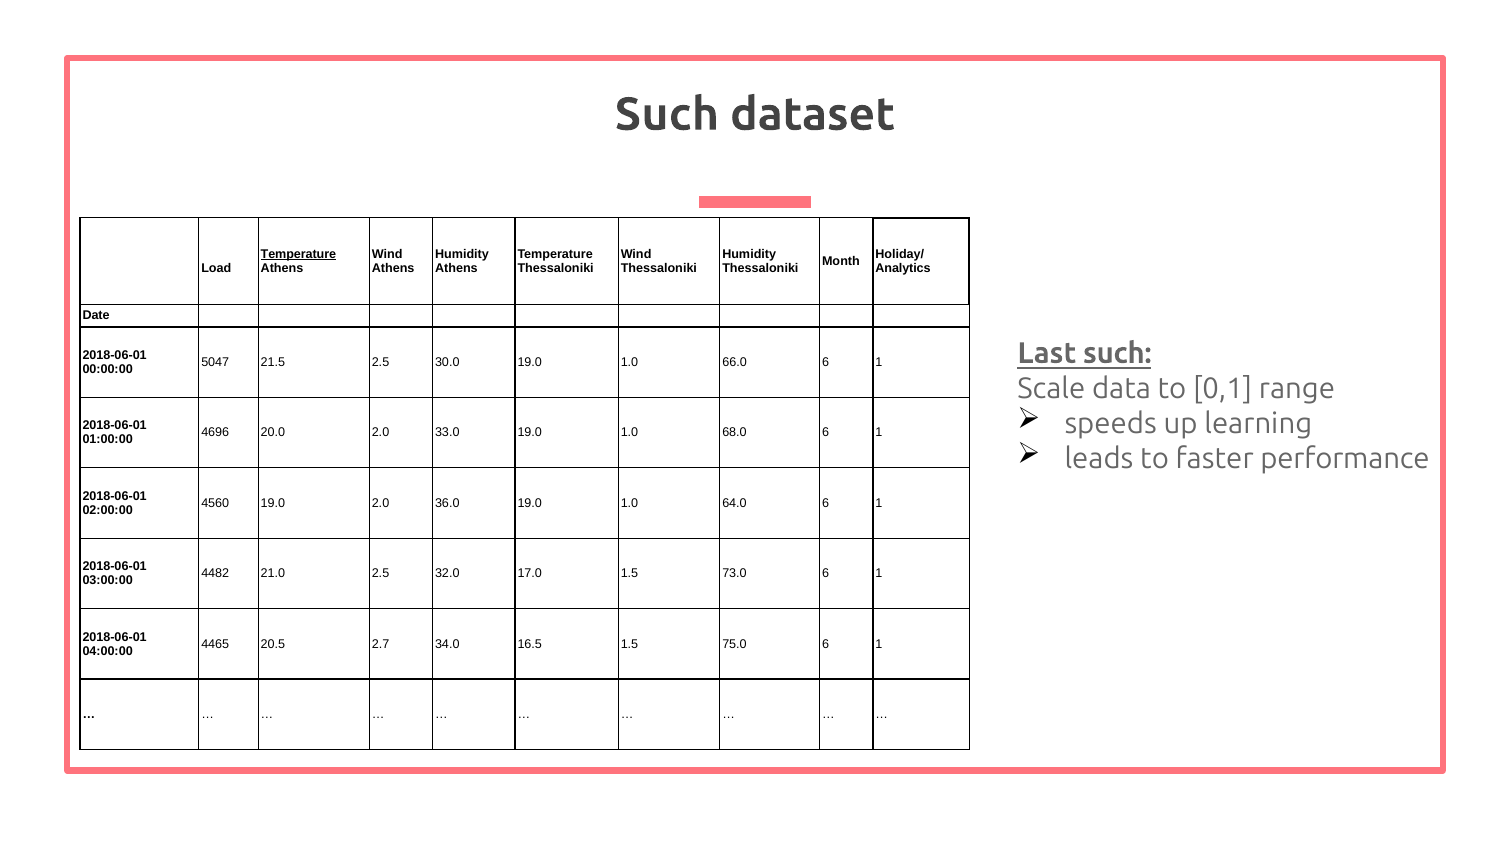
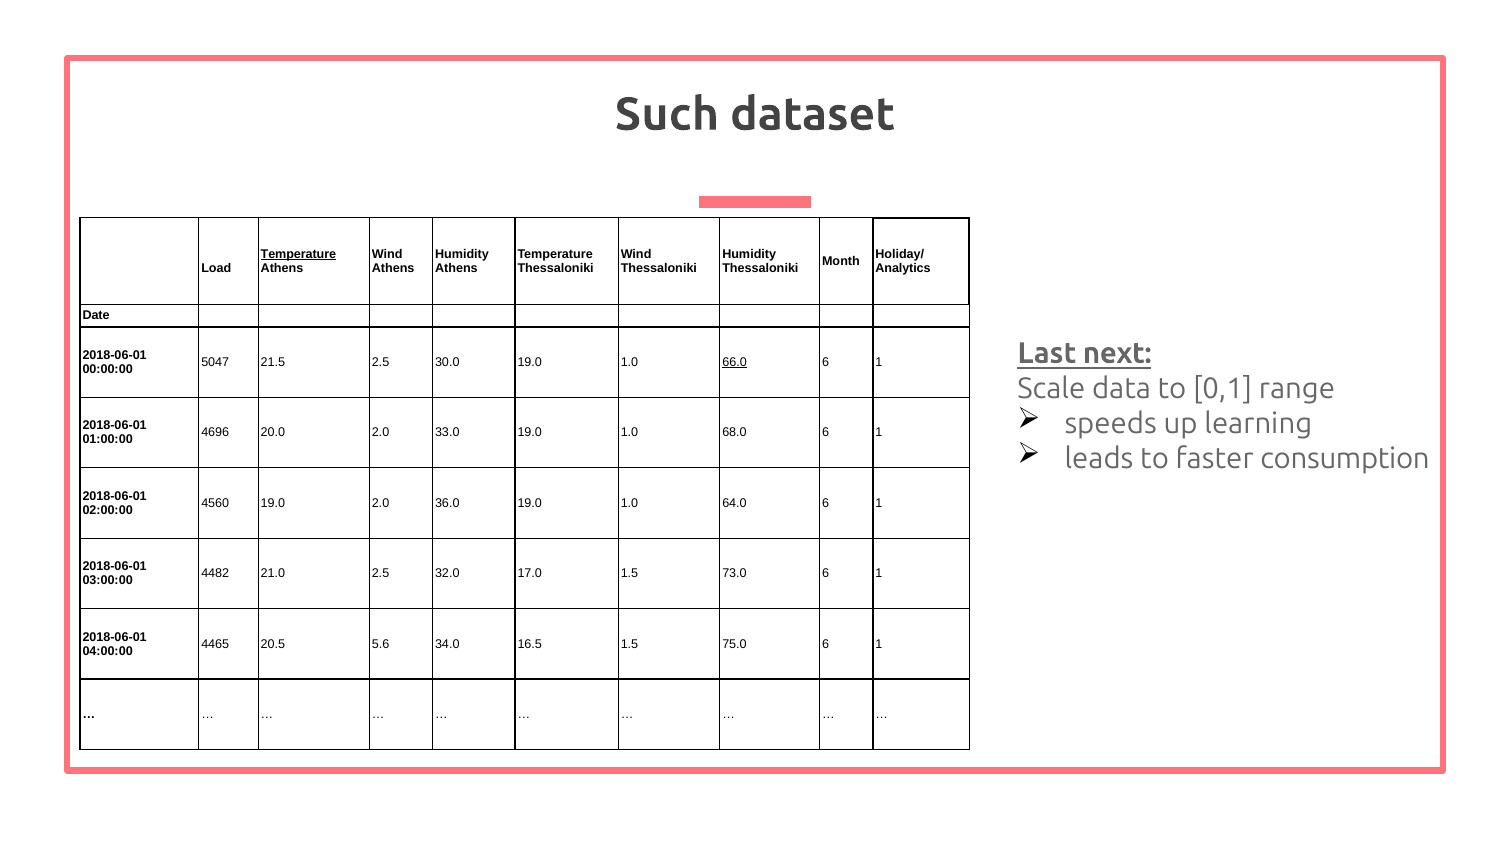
Last such: such -> next
66.0 underline: none -> present
performance: performance -> consumption
2.7: 2.7 -> 5.6
